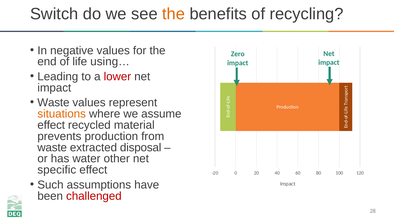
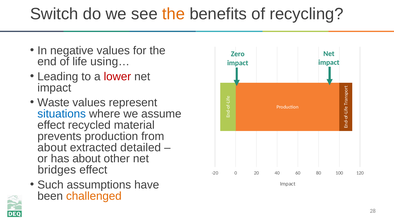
situations colour: orange -> blue
waste at (52, 147): waste -> about
disposal: disposal -> detailed
has water: water -> about
specific: specific -> bridges
challenged colour: red -> orange
